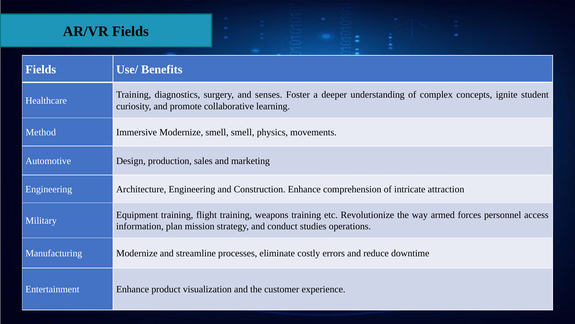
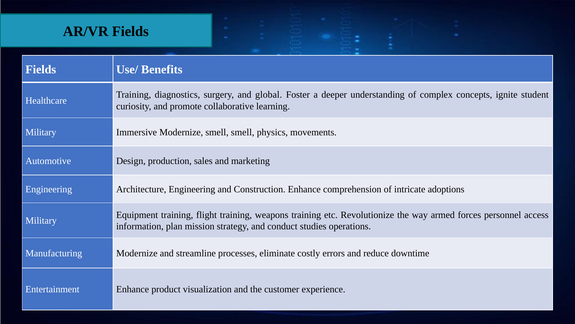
senses: senses -> global
Method at (41, 132): Method -> Military
attraction: attraction -> adoptions
